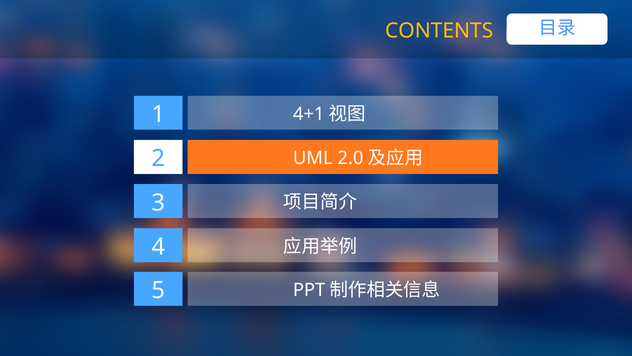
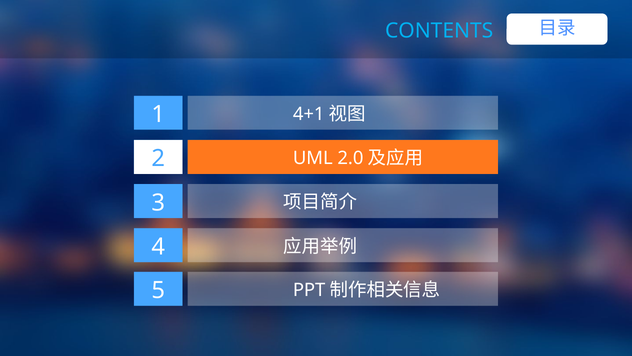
CONTENTS colour: yellow -> light blue
